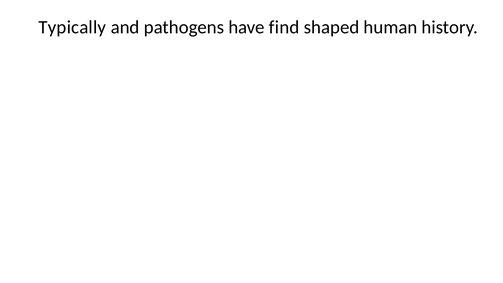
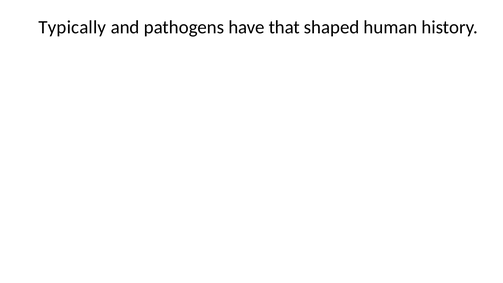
find: find -> that
